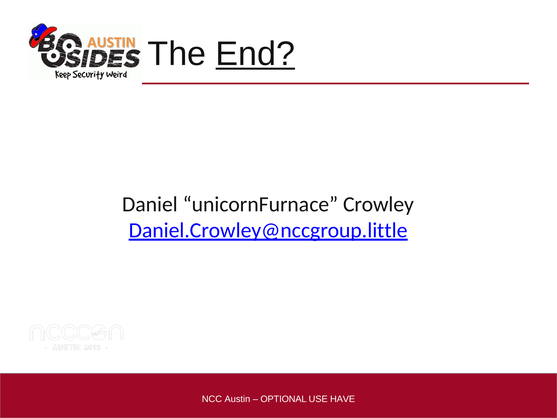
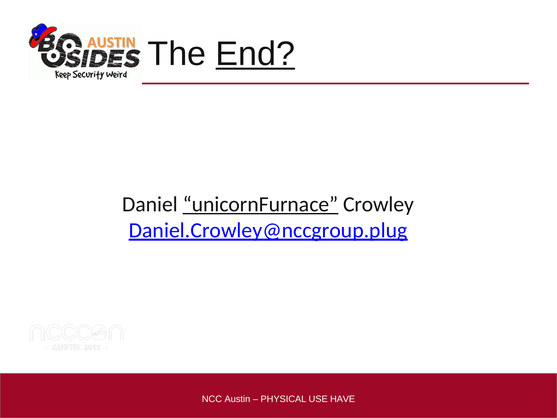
unicornFurnace underline: none -> present
Daniel.Crowley@nccgroup.little: Daniel.Crowley@nccgroup.little -> Daniel.Crowley@nccgroup.plug
OPTIONAL: OPTIONAL -> PHYSICAL
